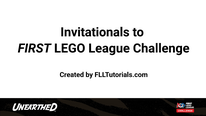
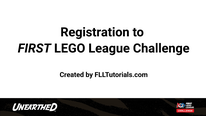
Invitationals: Invitationals -> Registration
